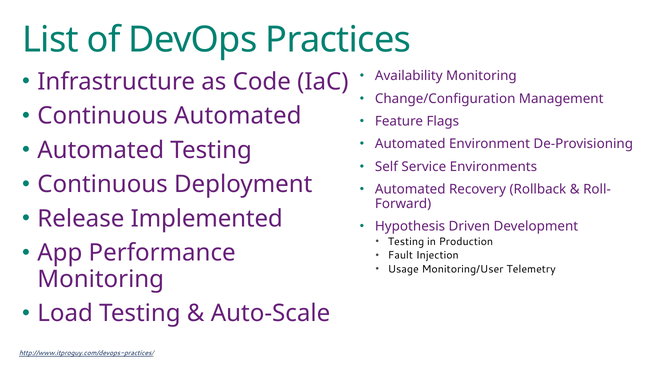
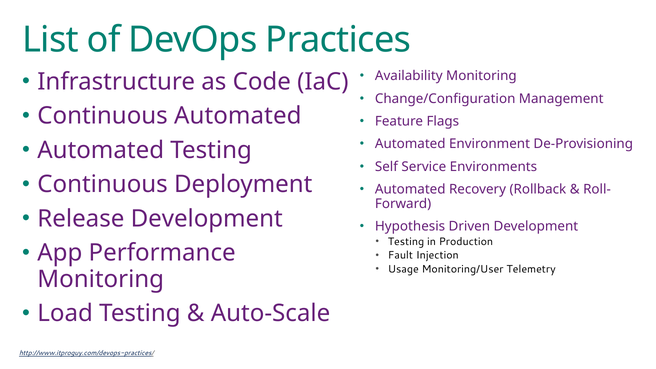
Release Implemented: Implemented -> Development
